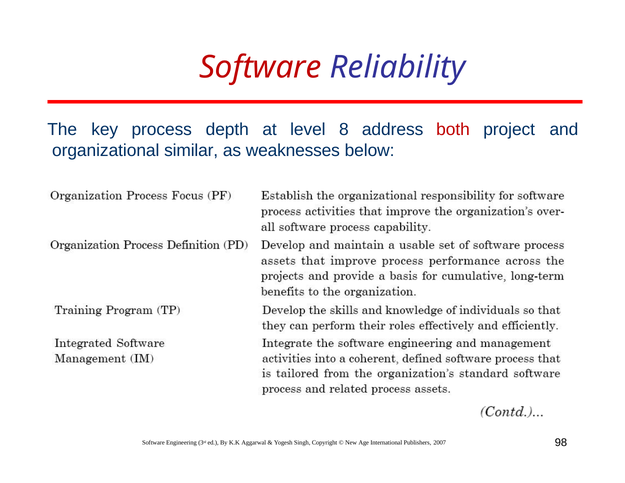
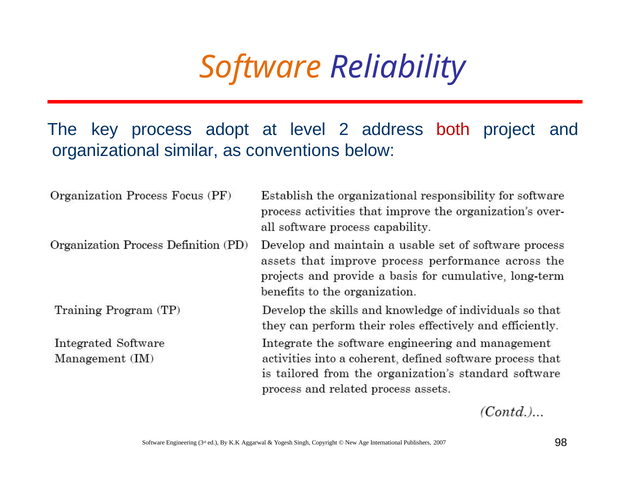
Software at (260, 67) colour: red -> orange
depth: depth -> adopt
8: 8 -> 2
weaknesses: weaknesses -> conventions
